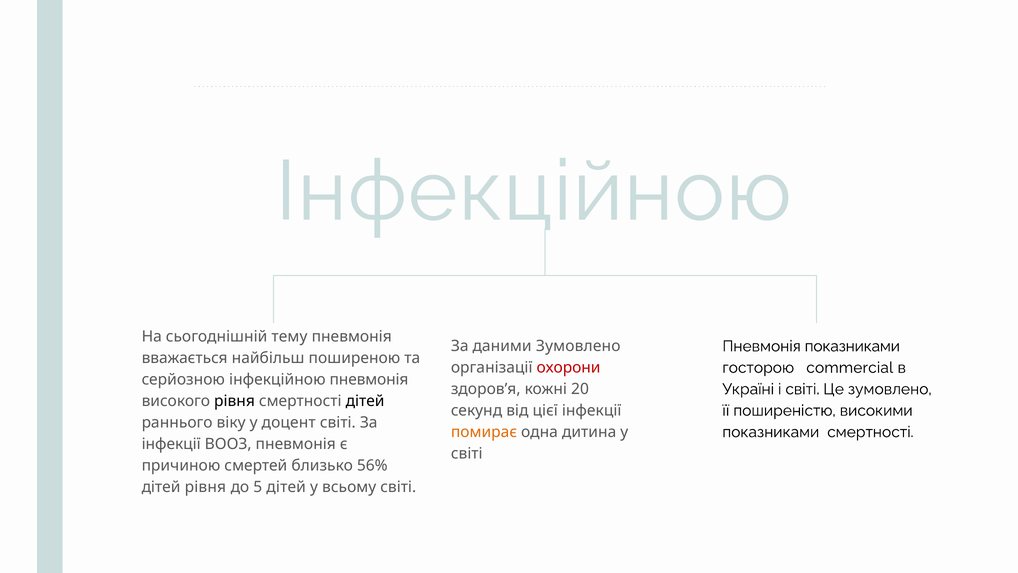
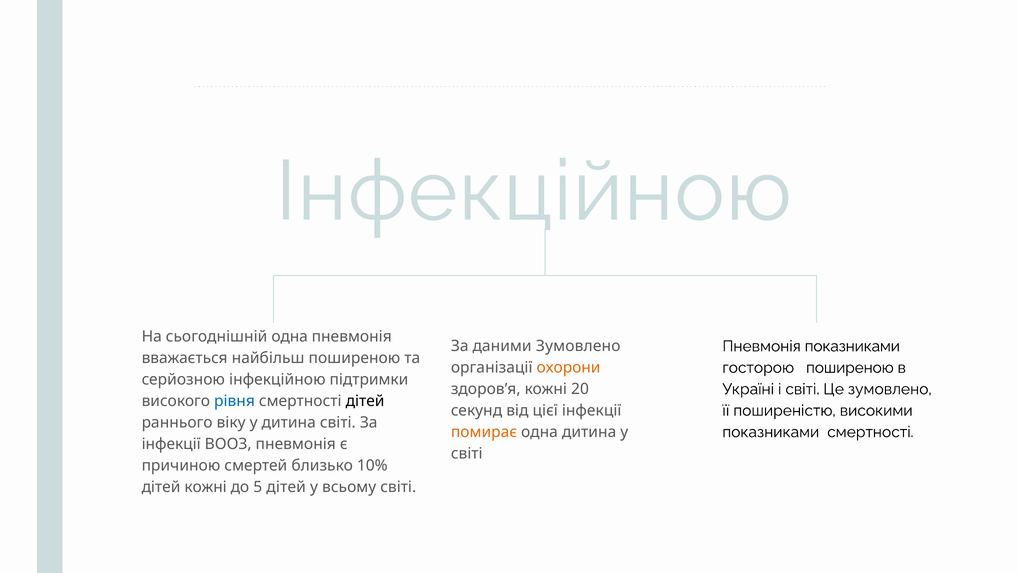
сьогоднішній тему: тему -> одна
госторою commercial: commercial -> поширеною
охорони colour: red -> orange
інфекційною пневмонія: пневмонія -> підтримки
рівня at (234, 401) colour: black -> blue
у доцент: доцент -> дитина
56%: 56% -> 10%
дітей рівня: рівня -> кожні
